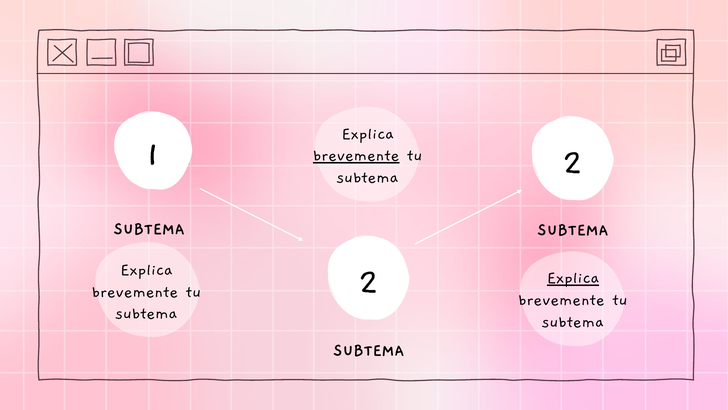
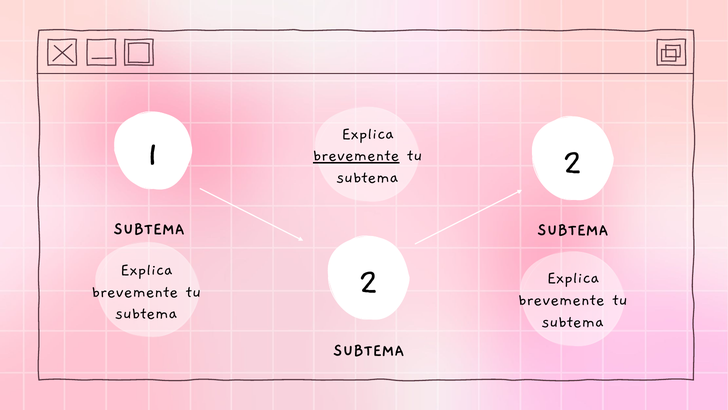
Explica at (573, 277) underline: present -> none
